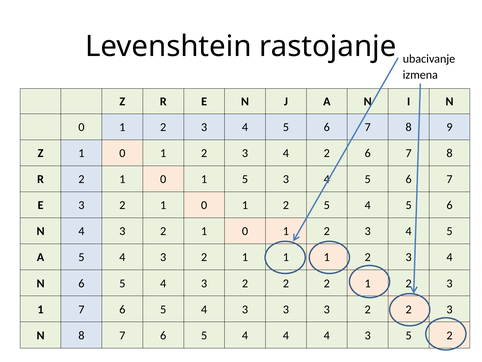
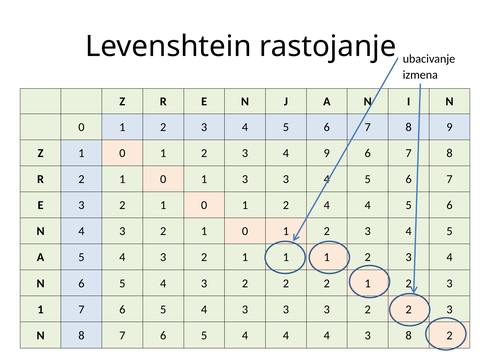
4 2: 2 -> 9
1 5: 5 -> 3
2 5: 5 -> 4
3 5: 5 -> 8
